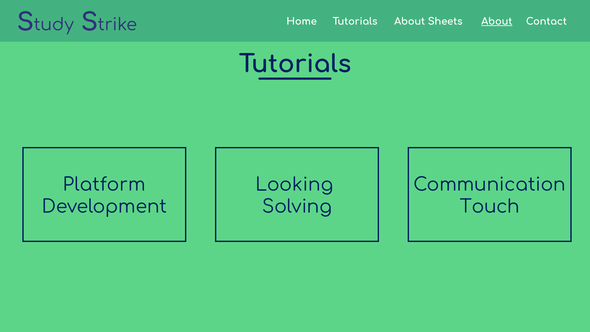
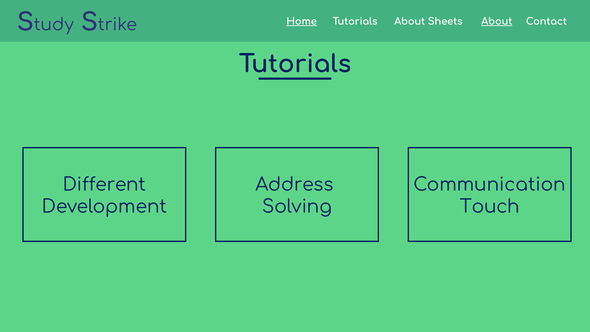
Home underline: none -> present
Platform: Platform -> Different
Looking: Looking -> Address
